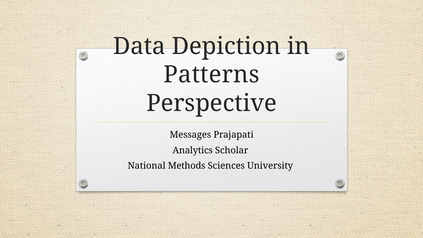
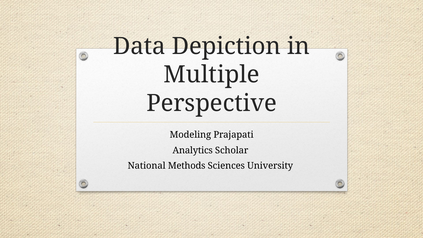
Patterns: Patterns -> Multiple
Messages: Messages -> Modeling
